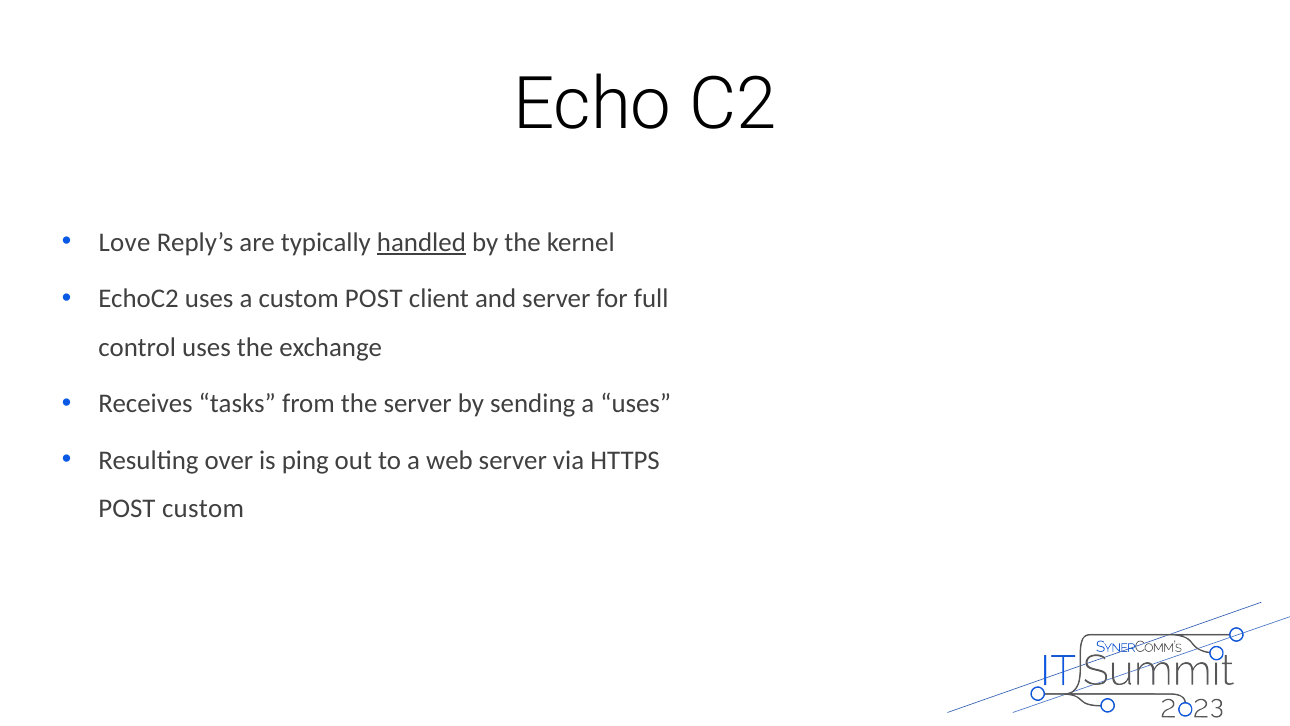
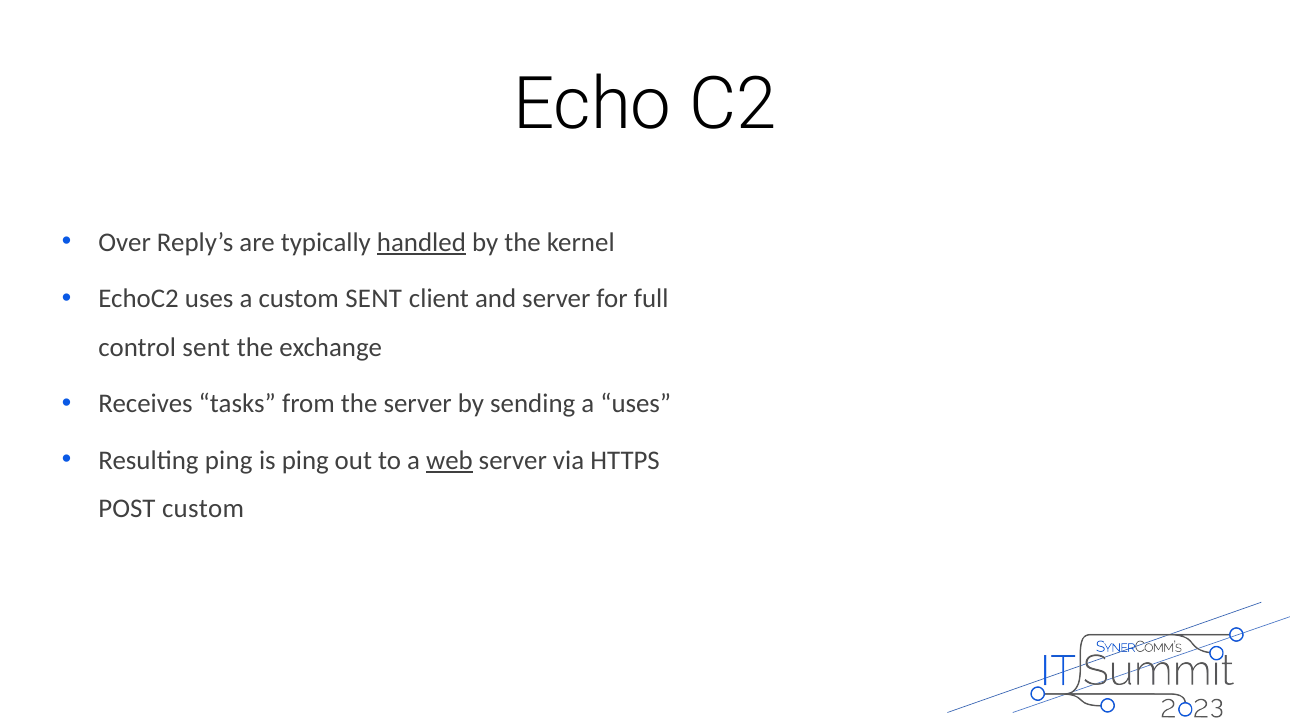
Love: Love -> Over
custom POST: POST -> SENT
control uses: uses -> sent
Resulting over: over -> ping
web underline: none -> present
